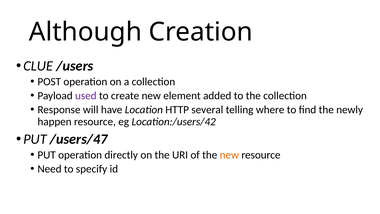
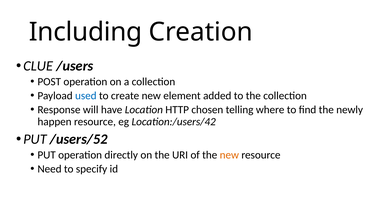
Although: Although -> Including
used colour: purple -> blue
several: several -> chosen
/users/47: /users/47 -> /users/52
